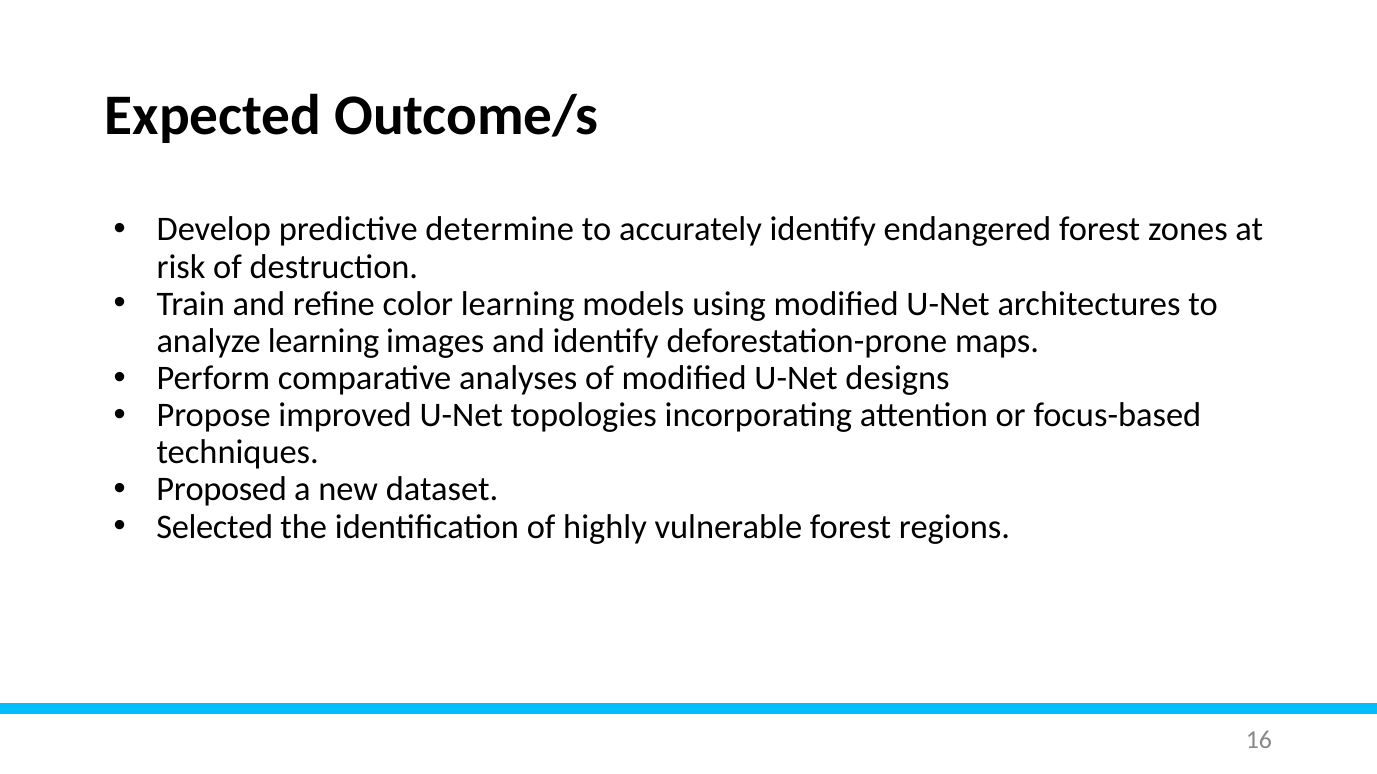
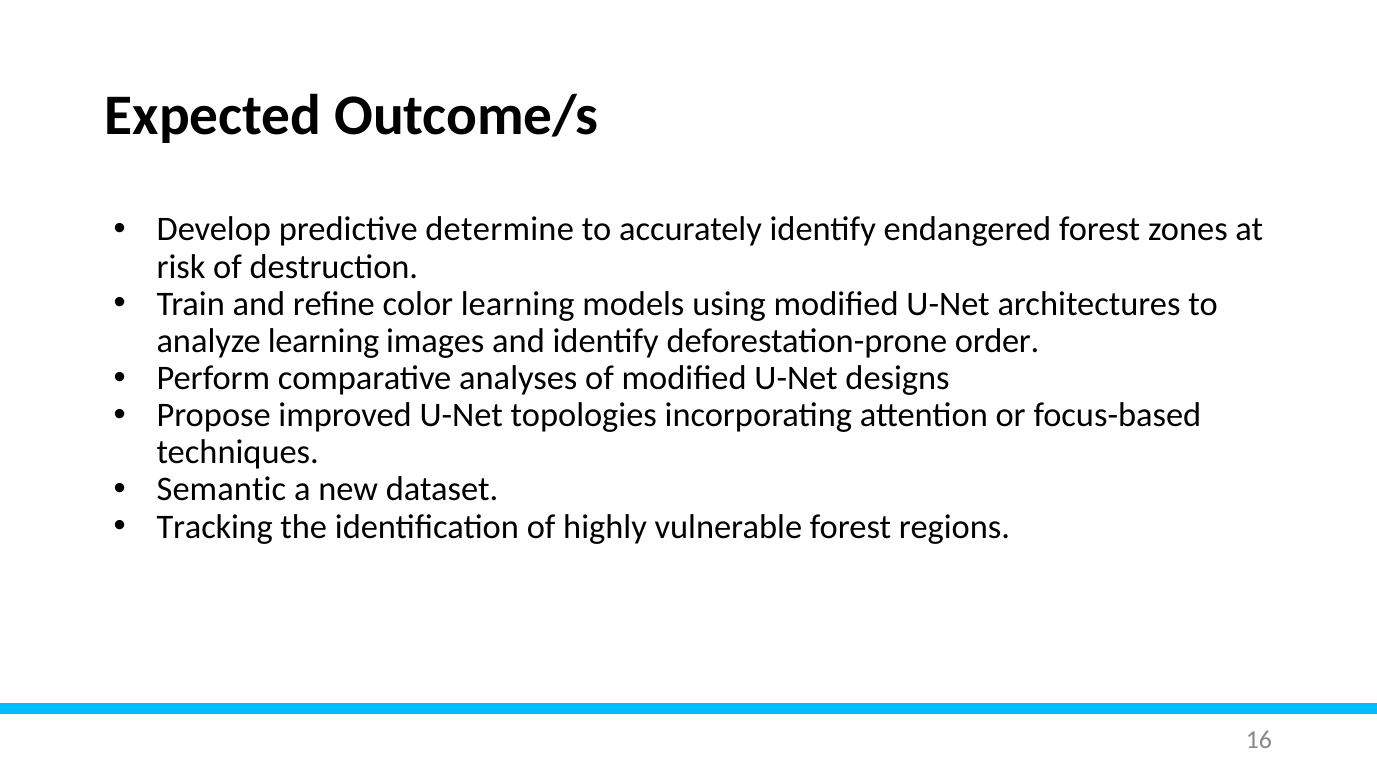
maps: maps -> order
Proposed: Proposed -> Semantic
Selected: Selected -> Tracking
